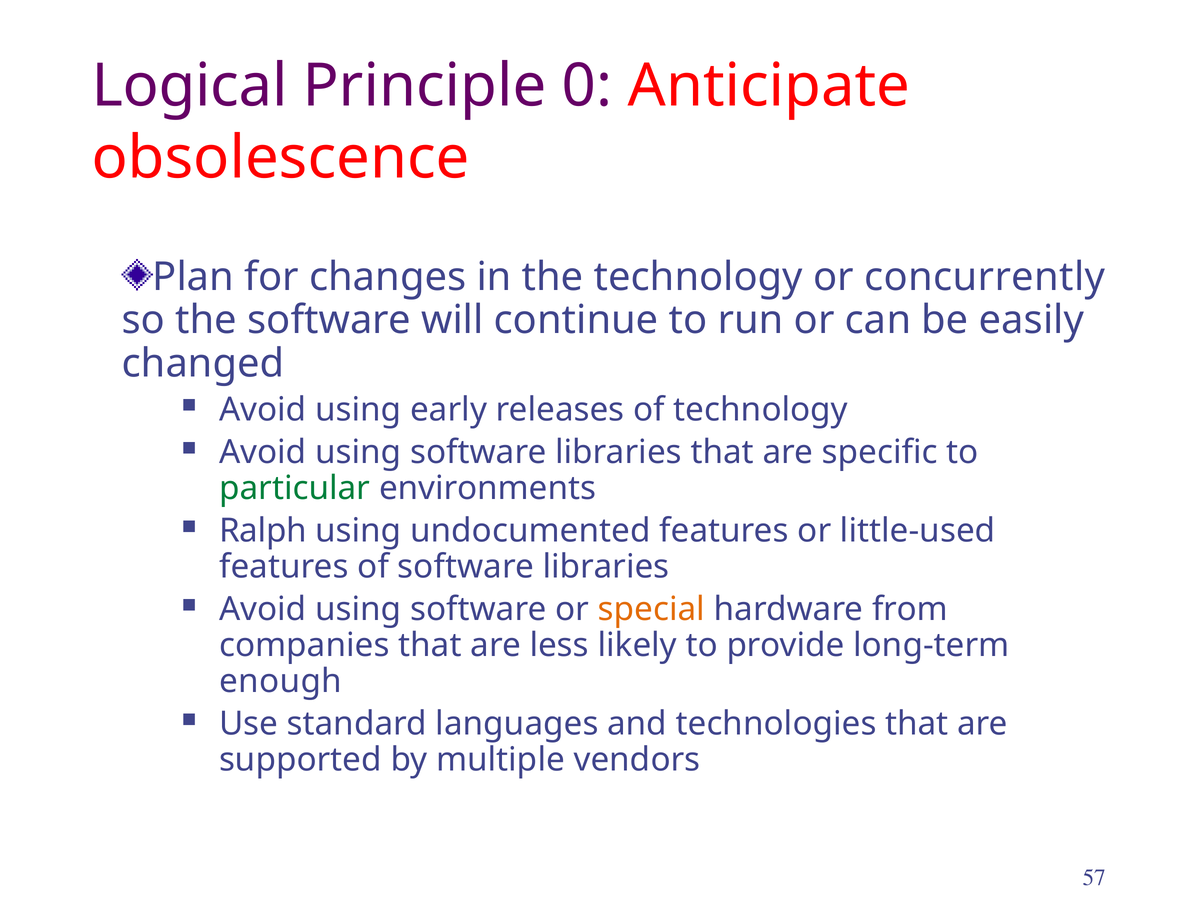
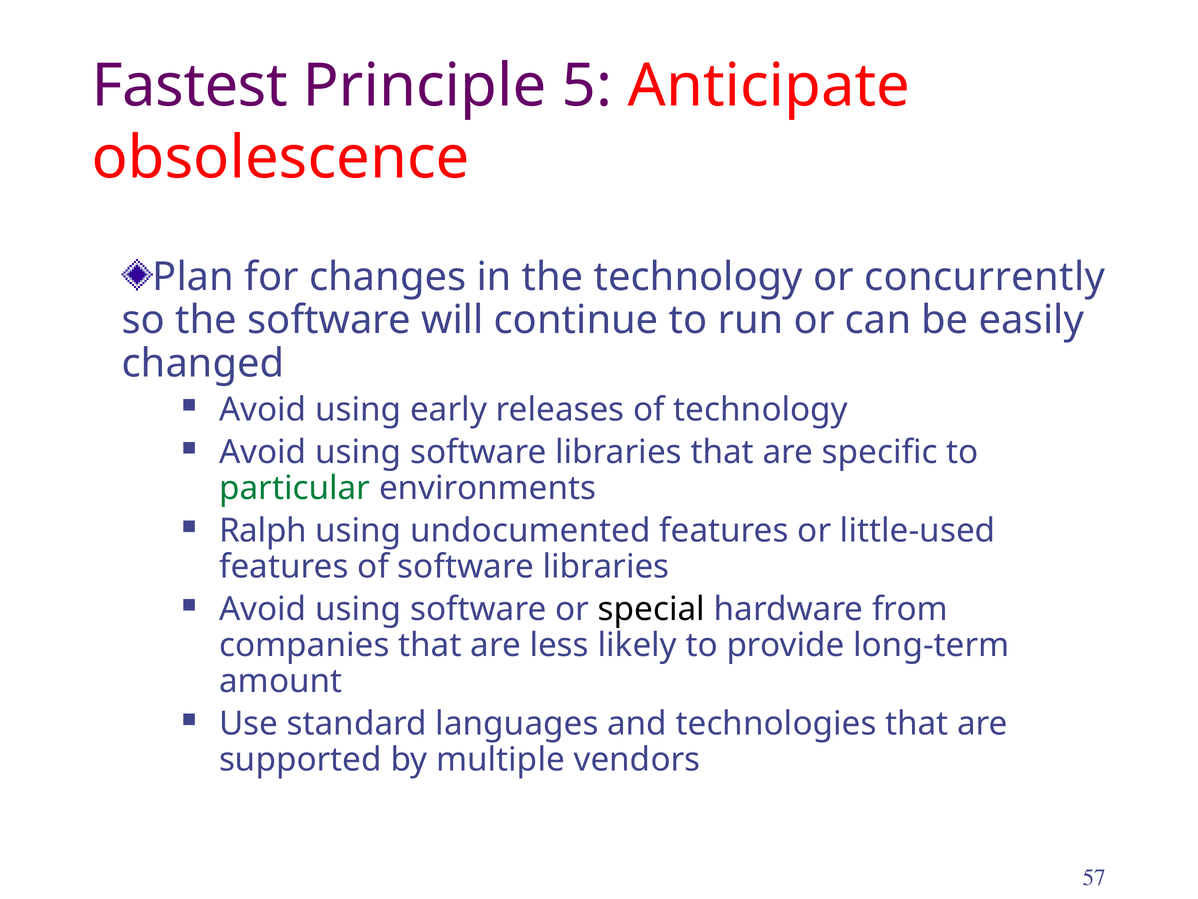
Logical: Logical -> Fastest
0: 0 -> 5
special colour: orange -> black
enough: enough -> amount
